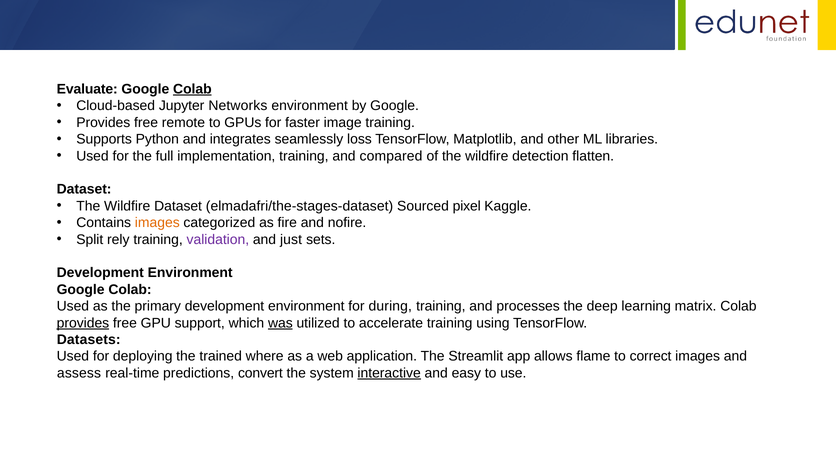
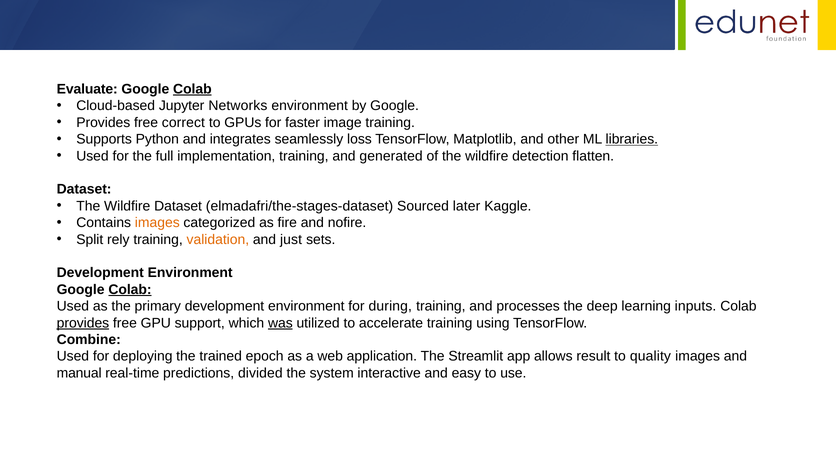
remote: remote -> correct
libraries underline: none -> present
compared: compared -> generated
pixel: pixel -> later
validation colour: purple -> orange
Colab at (130, 290) underline: none -> present
matrix: matrix -> inputs
Datasets: Datasets -> Combine
where: where -> epoch
flame: flame -> result
correct: correct -> quality
assess: assess -> manual
convert: convert -> divided
interactive underline: present -> none
